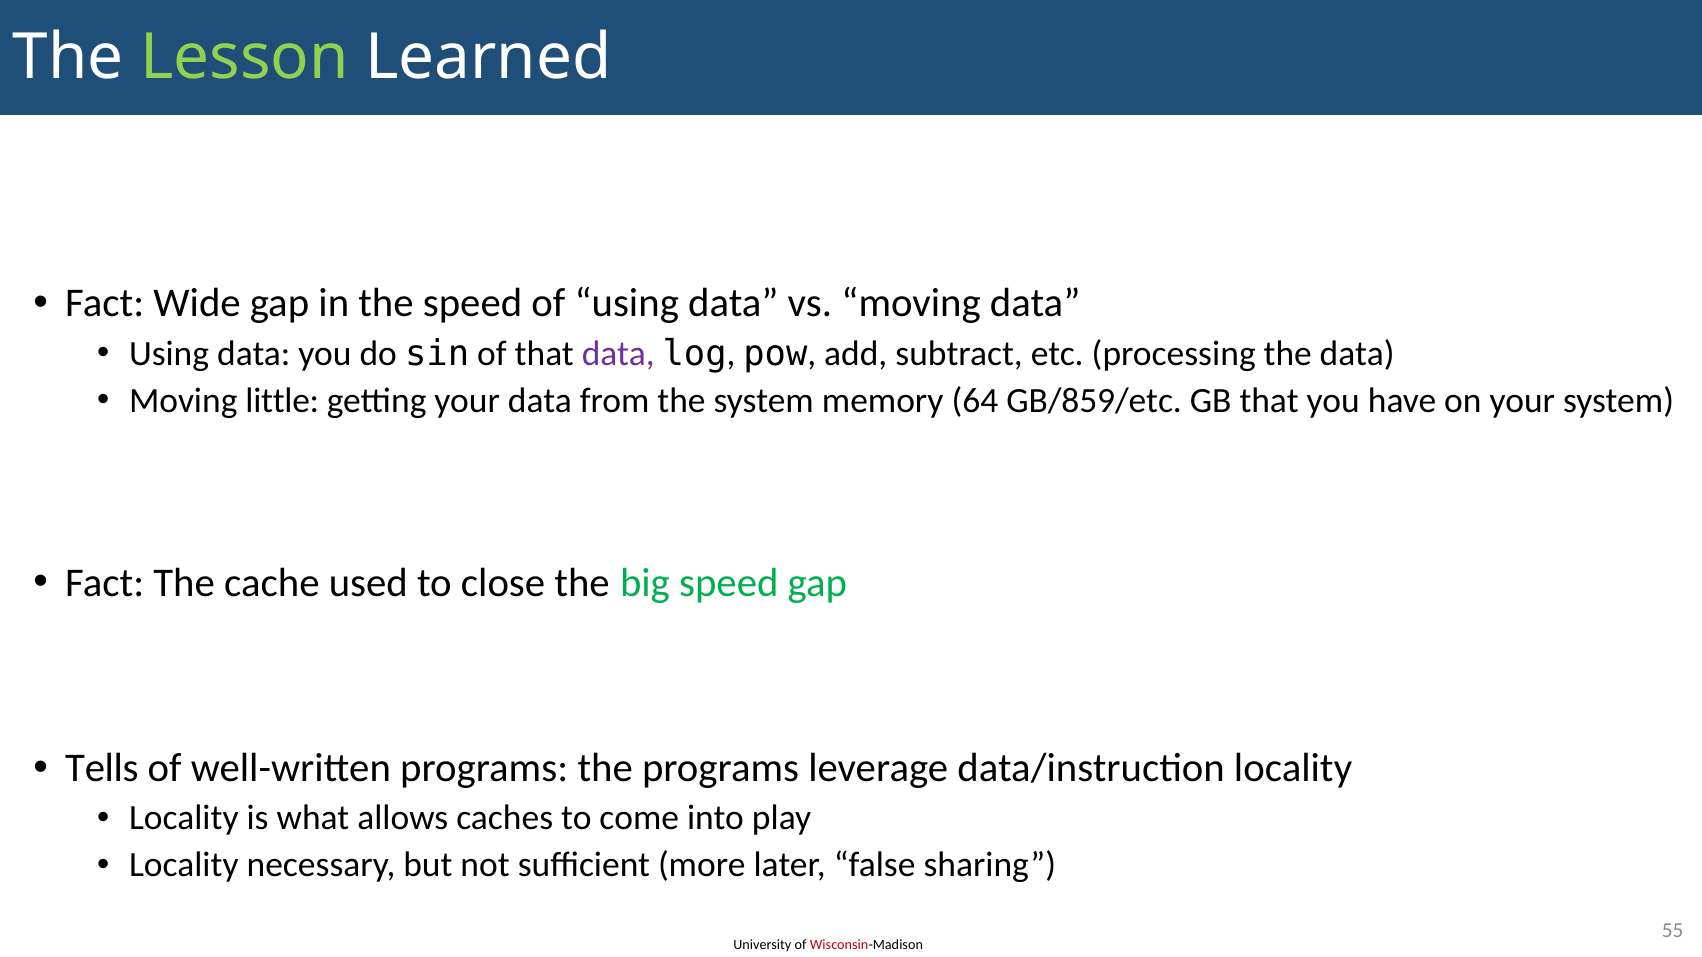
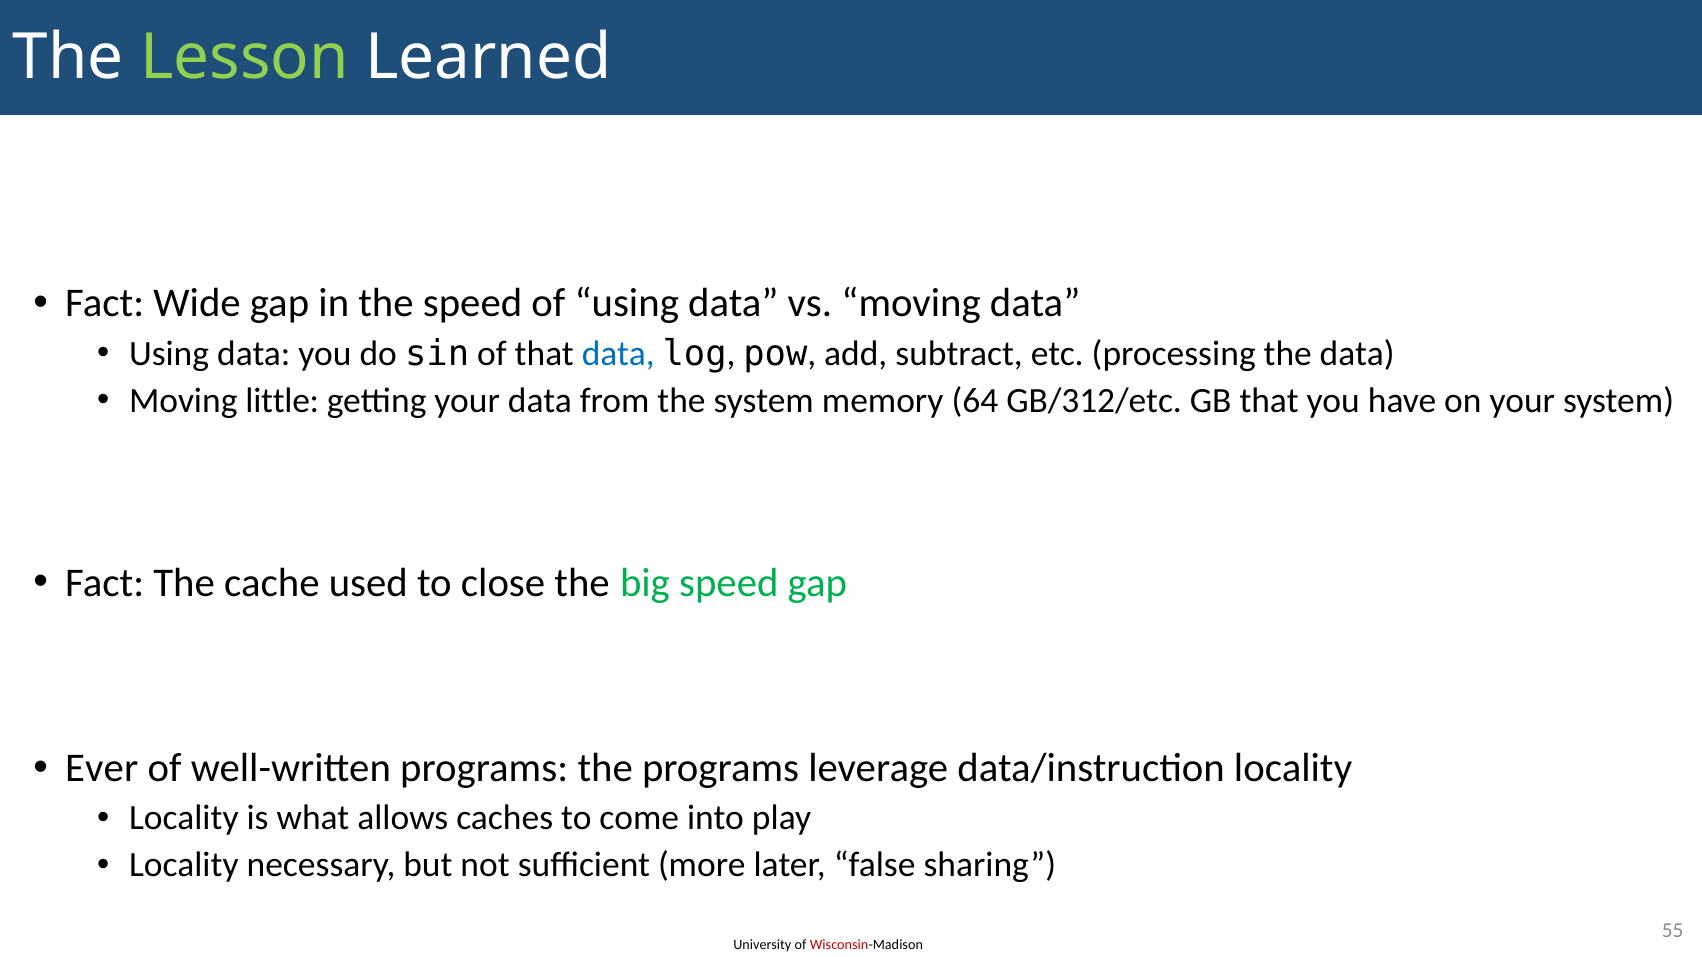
data at (618, 354) colour: purple -> blue
GB/859/etc: GB/859/etc -> GB/312/etc
Tells: Tells -> Ever
